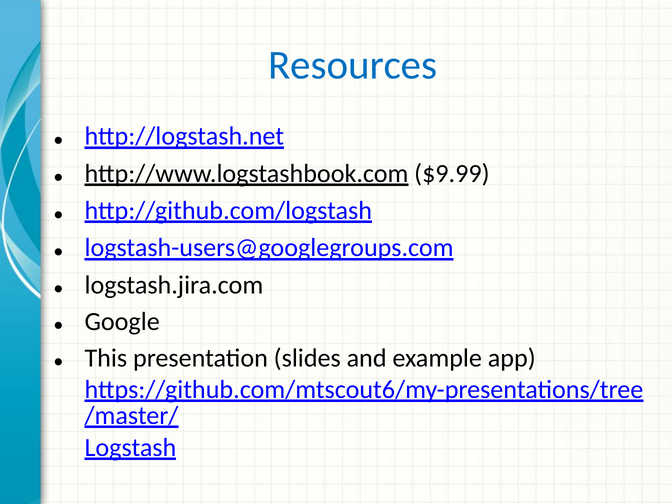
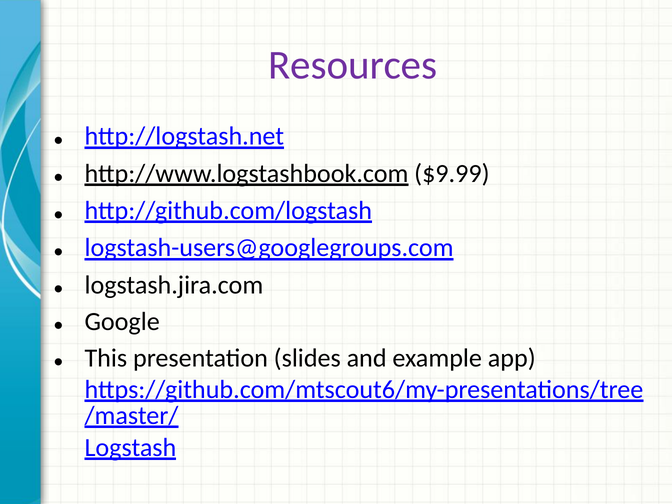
Resources colour: blue -> purple
